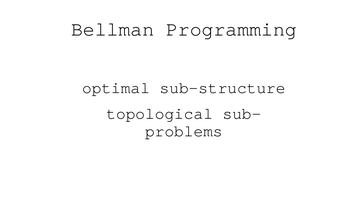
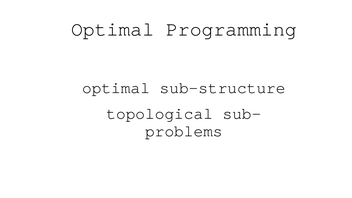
Bellman at (113, 29): Bellman -> Optimal
